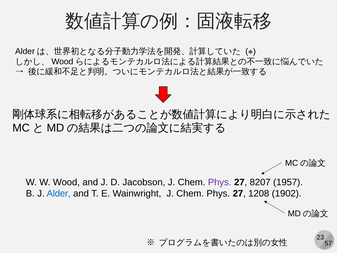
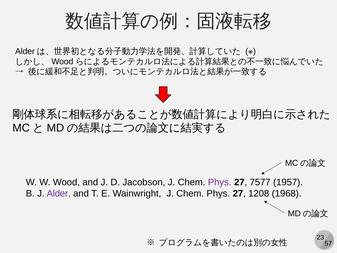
8207: 8207 -> 7577
Alder colour: blue -> purple
1902: 1902 -> 1968
